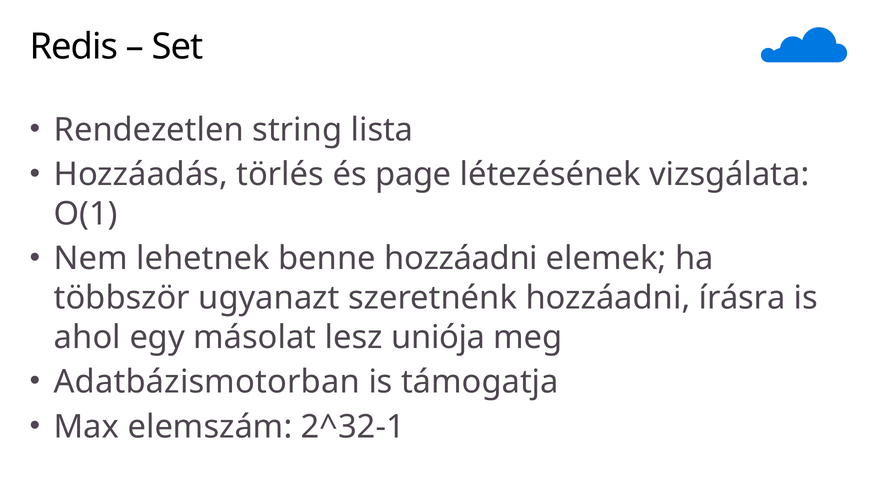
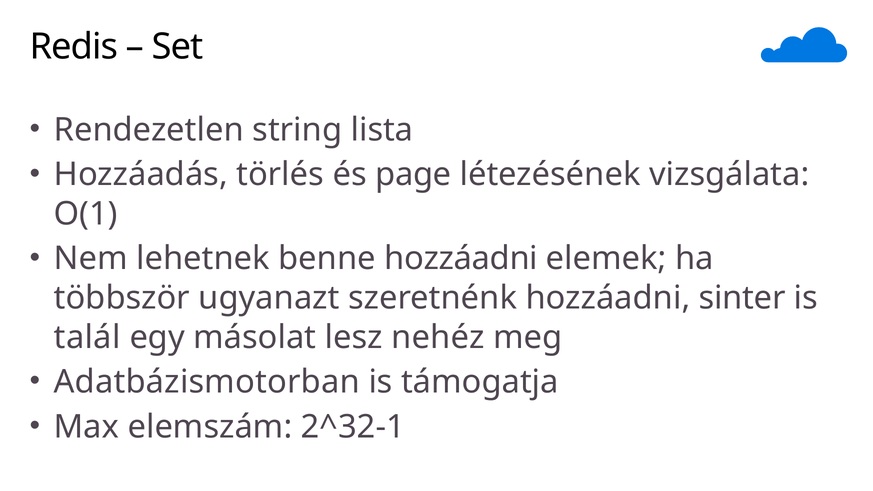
írásra: írásra -> sinter
ahol: ahol -> talál
uniója: uniója -> nehéz
